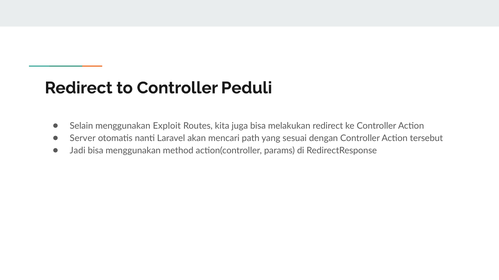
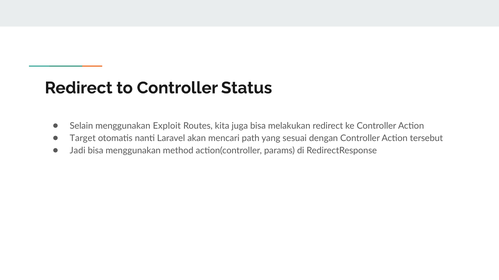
Peduli: Peduli -> Status
Server: Server -> Target
